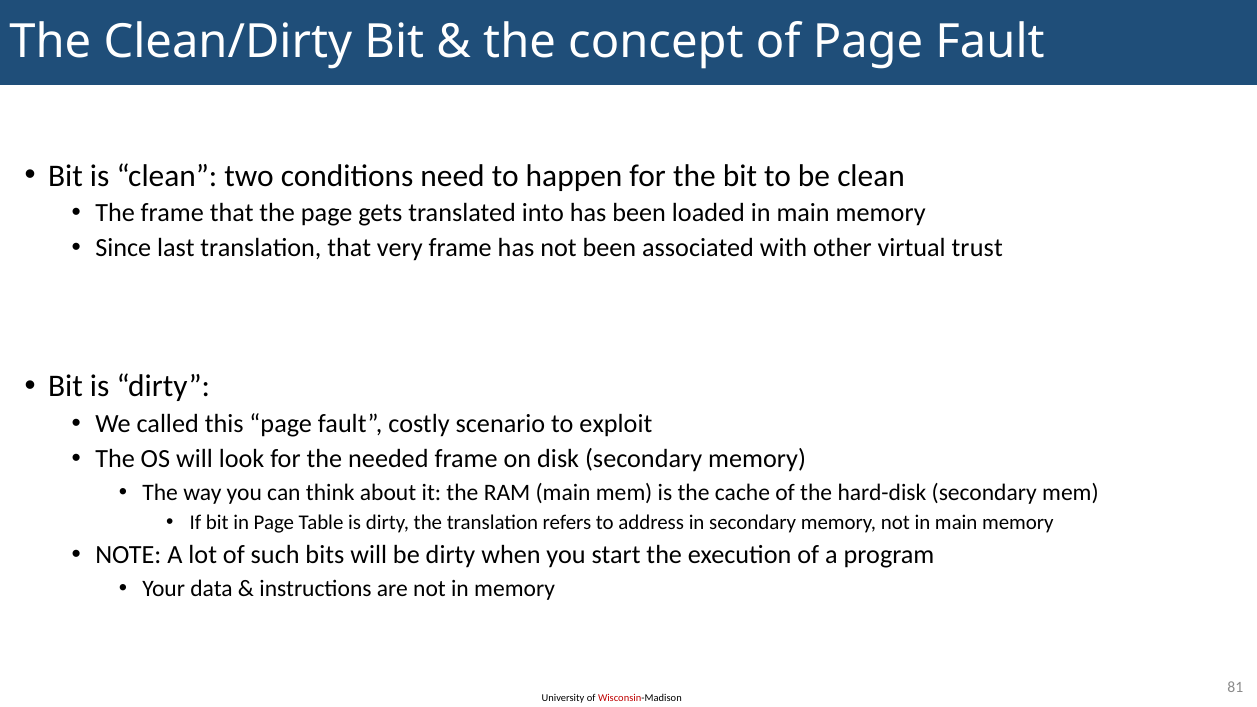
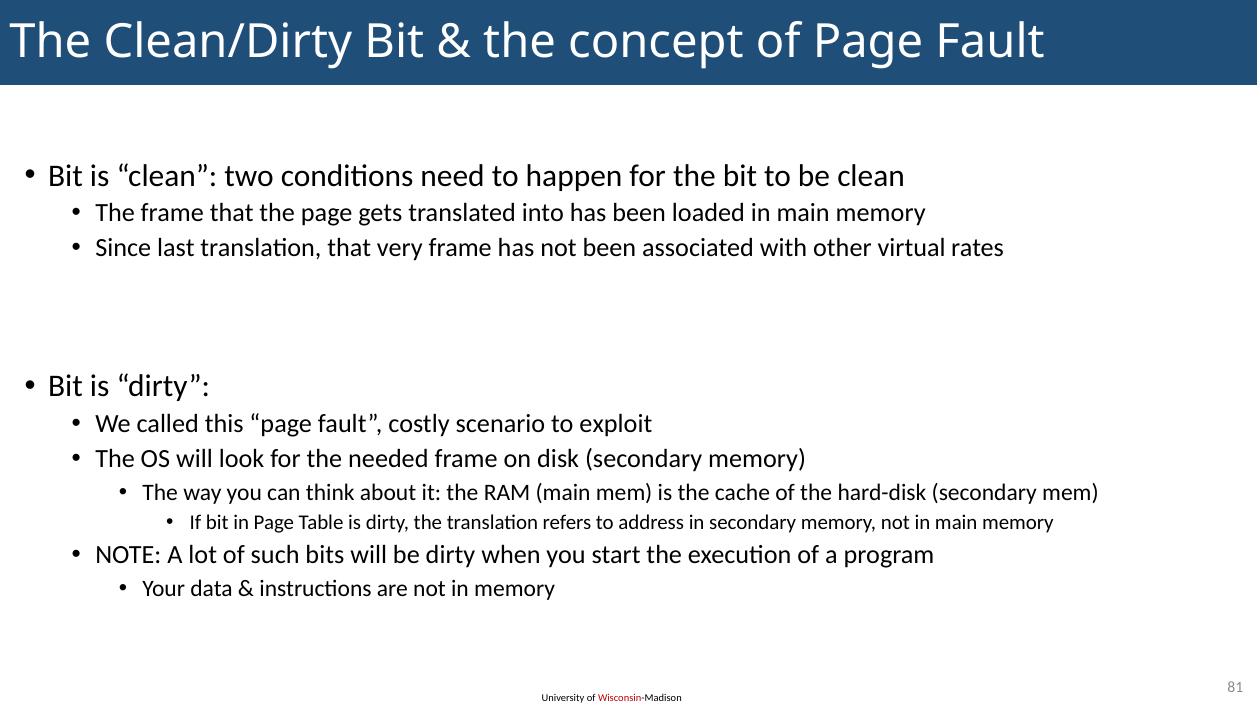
trust: trust -> rates
